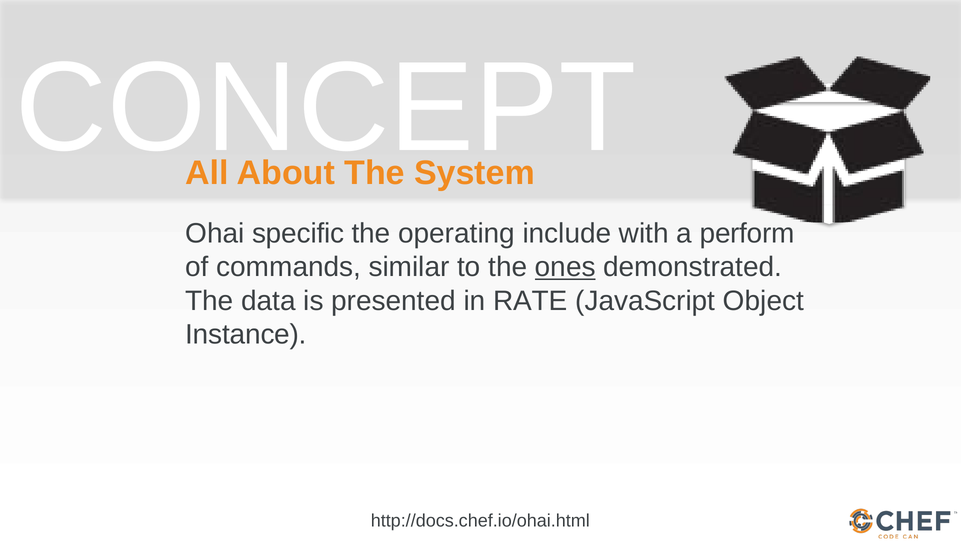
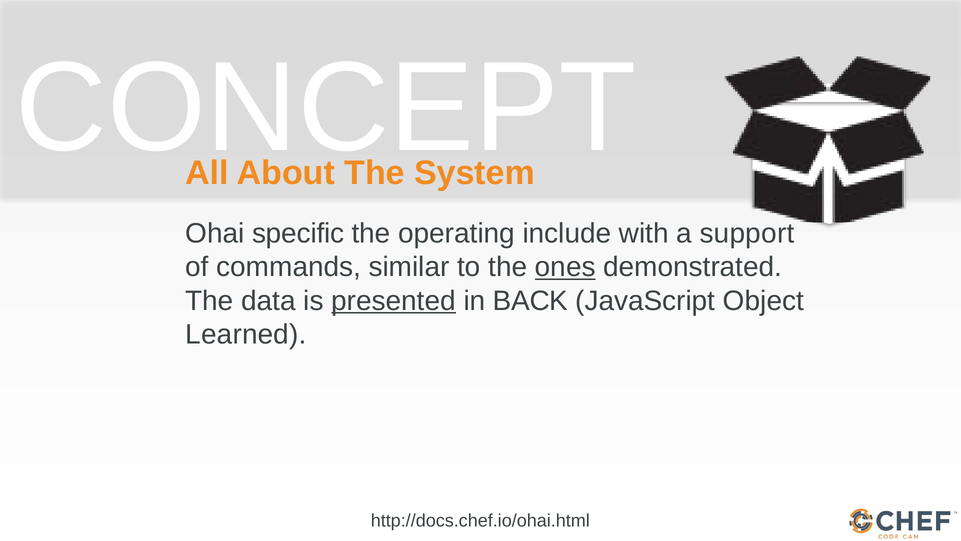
perform: perform -> support
presented underline: none -> present
RATE: RATE -> BACK
Instance: Instance -> Learned
